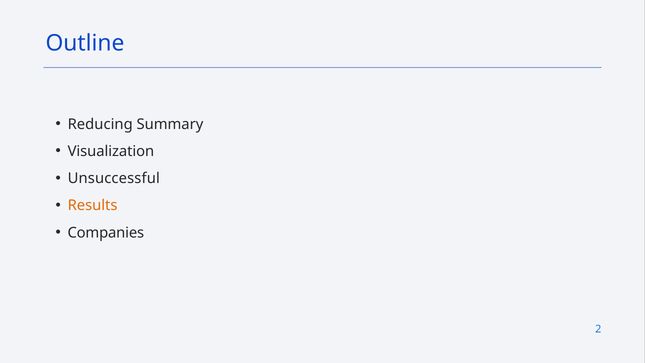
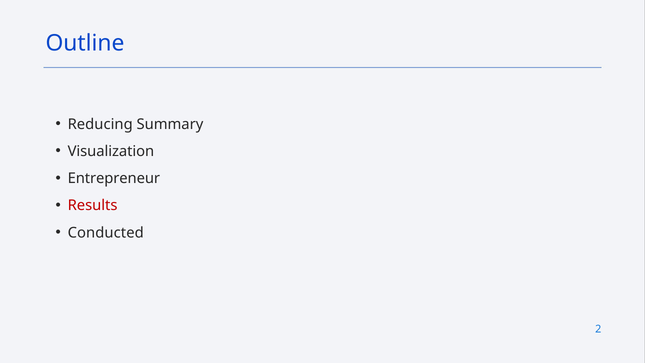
Unsuccessful: Unsuccessful -> Entrepreneur
Results colour: orange -> red
Companies: Companies -> Conducted
